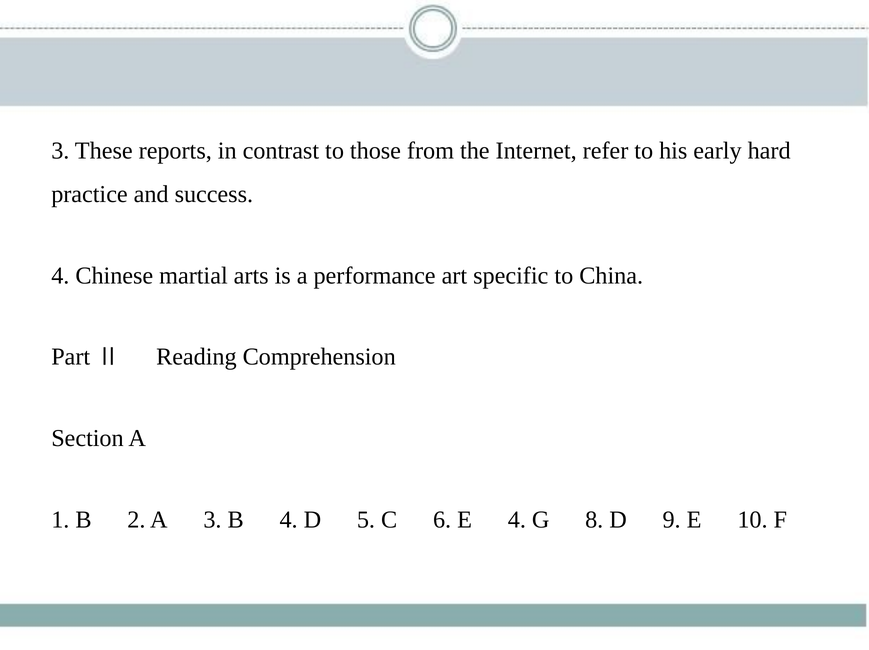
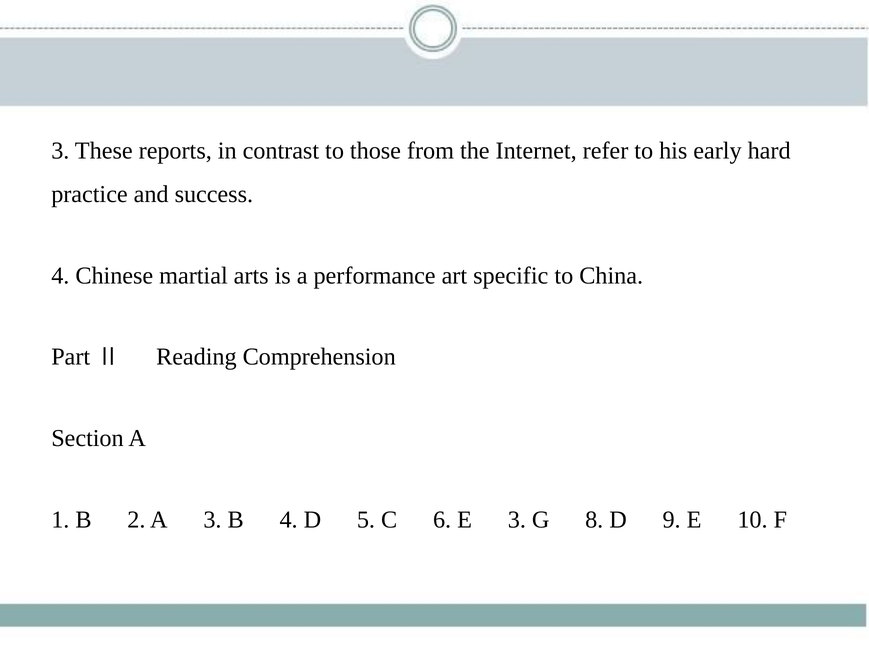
E 4: 4 -> 3
